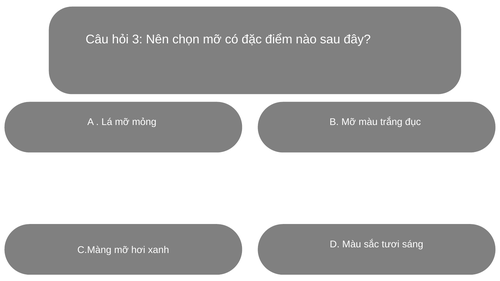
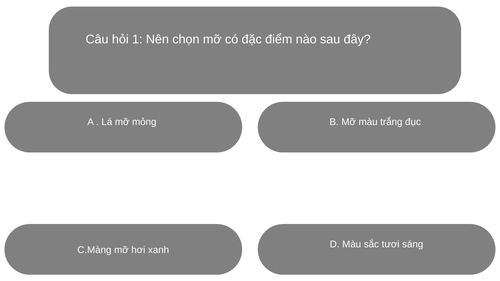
3: 3 -> 1
